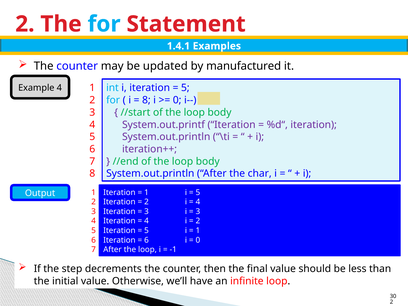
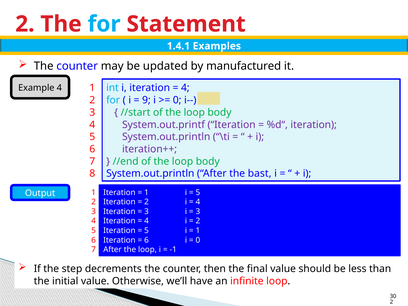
5 at (185, 88): 5 -> 4
8 at (146, 100): 8 -> 9
char: char -> bast
